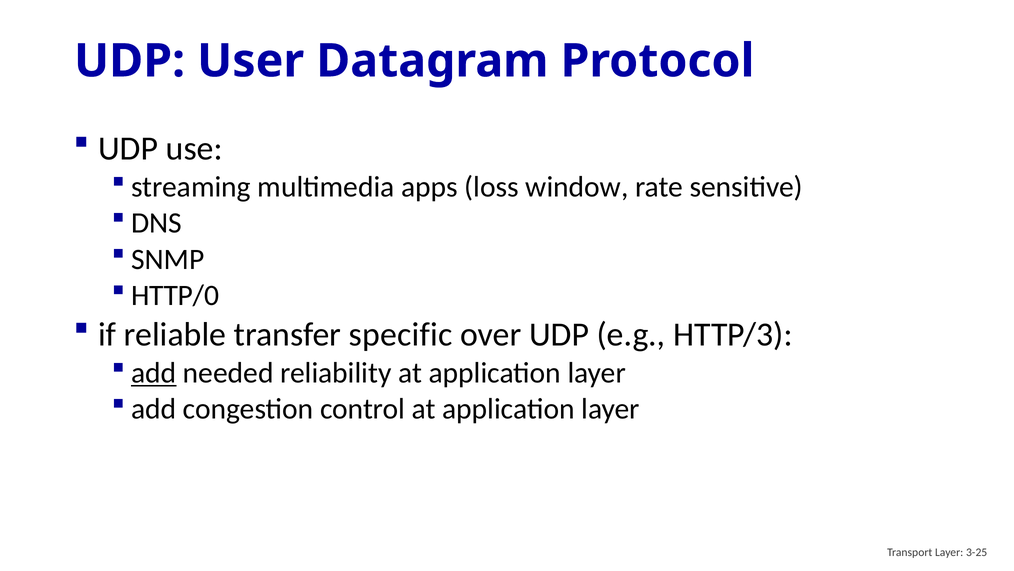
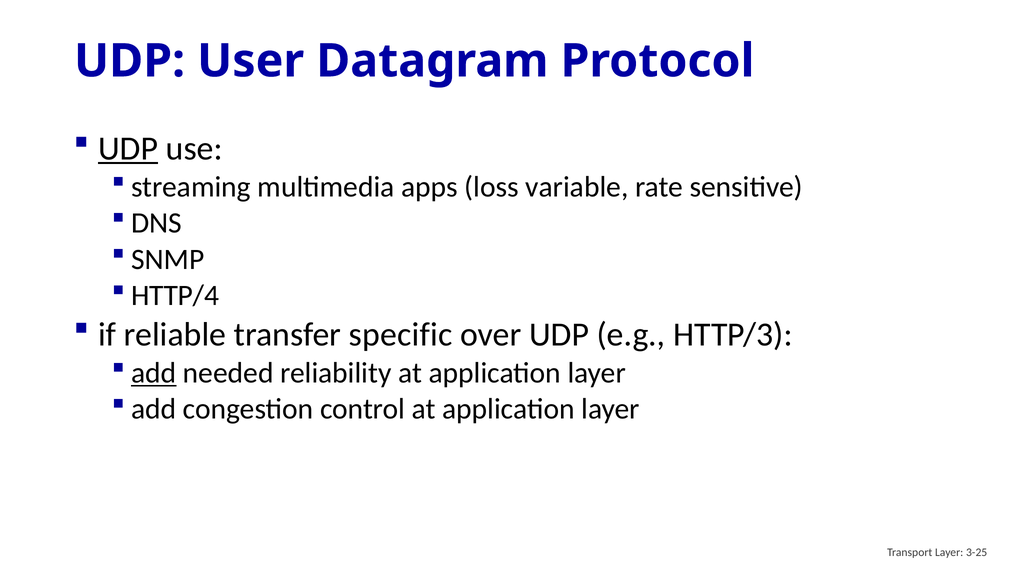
UDP at (128, 148) underline: none -> present
window: window -> variable
HTTP/0: HTTP/0 -> HTTP/4
